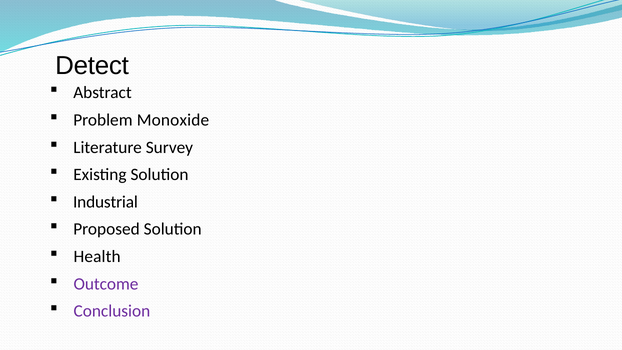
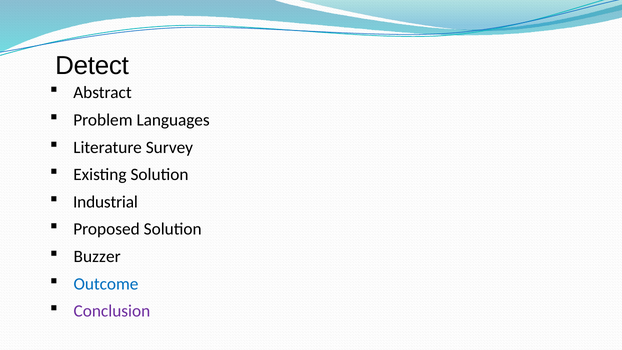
Monoxide: Monoxide -> Languages
Health: Health -> Buzzer
Outcome colour: purple -> blue
